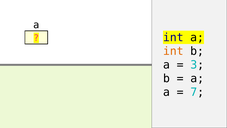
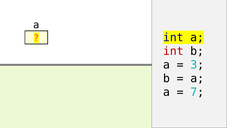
int at (173, 51) colour: orange -> red
